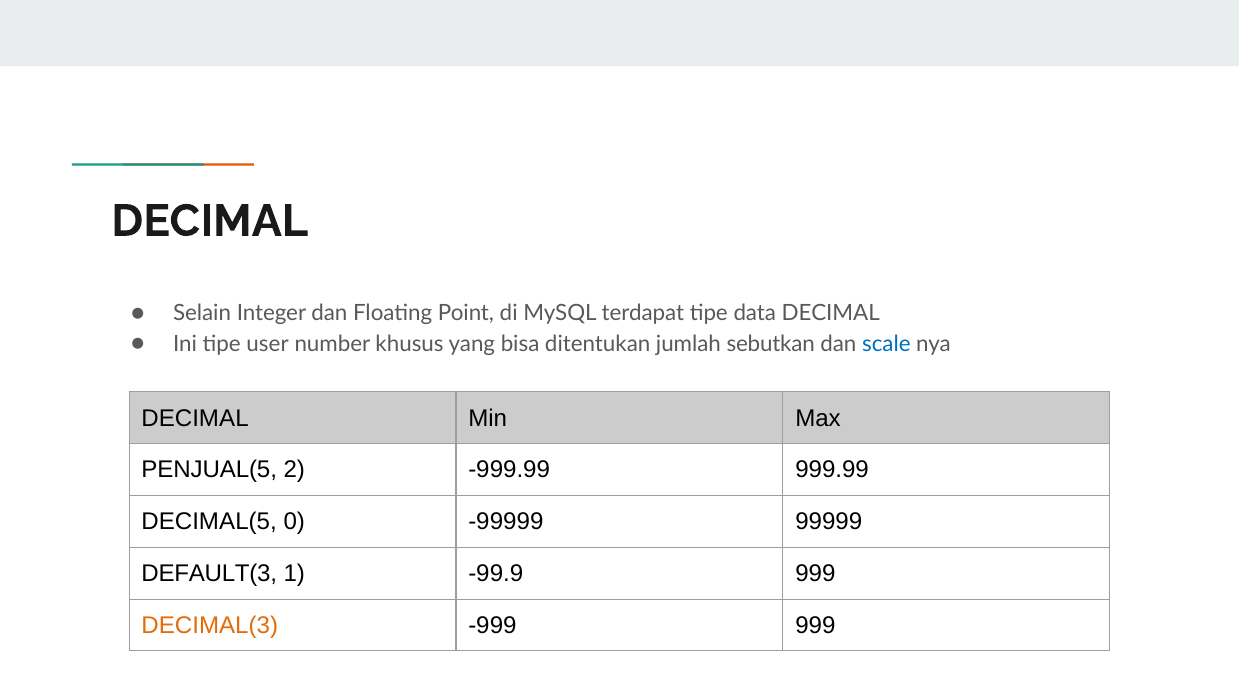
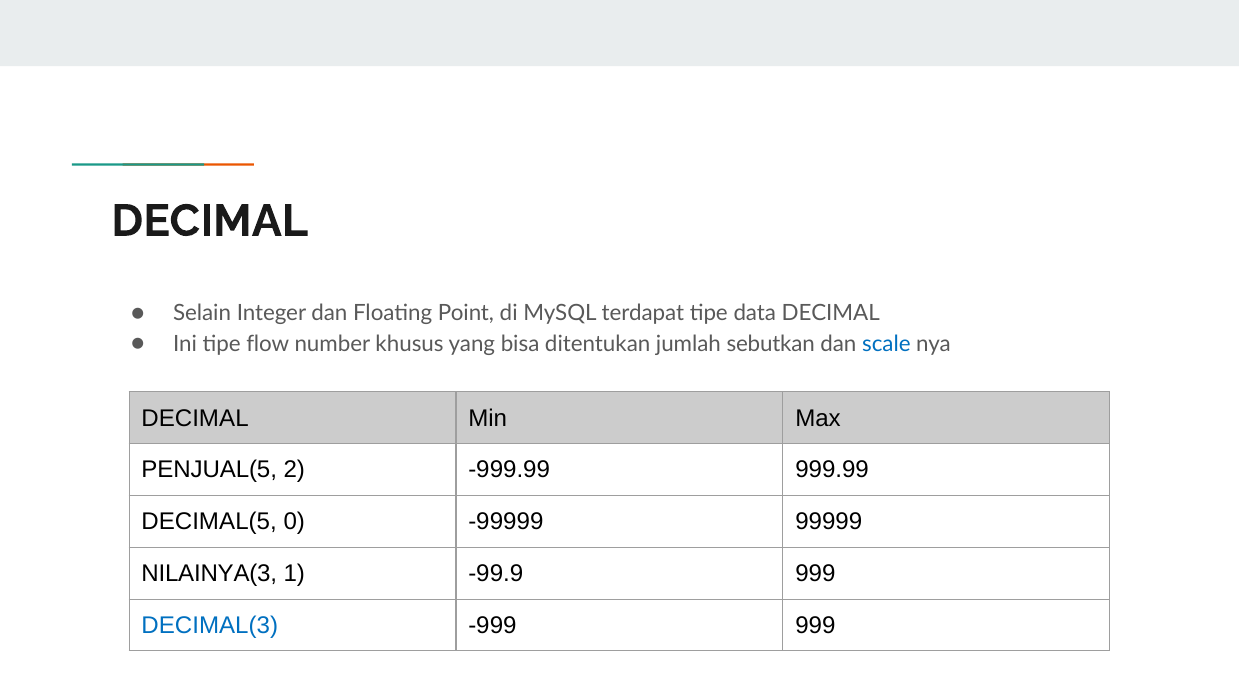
user: user -> flow
DEFAULT(3: DEFAULT(3 -> NILAINYA(3
DECIMAL(3 colour: orange -> blue
